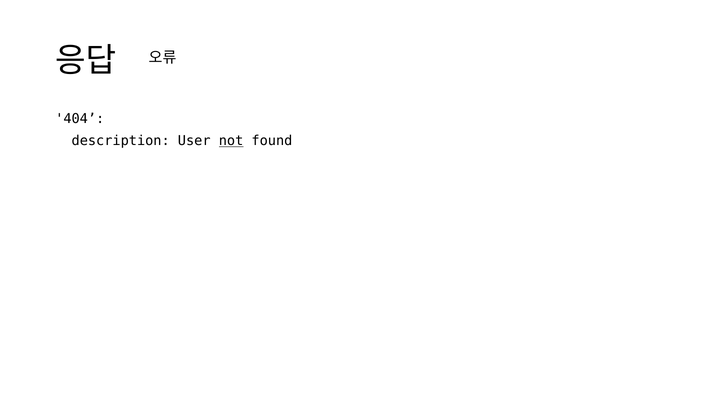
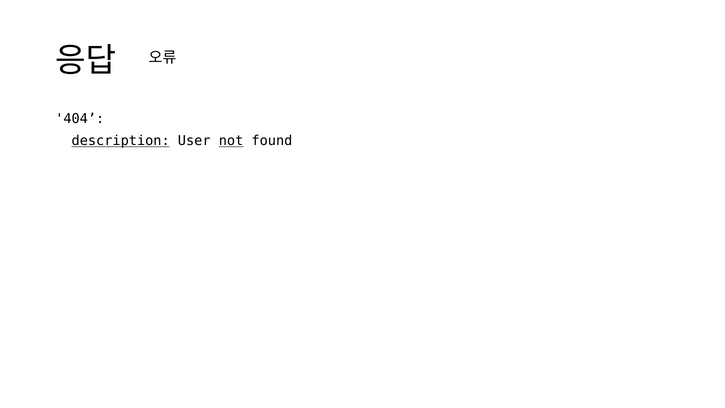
description underline: none -> present
